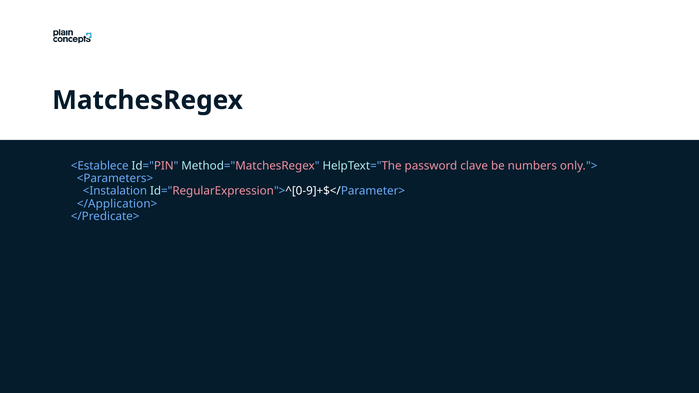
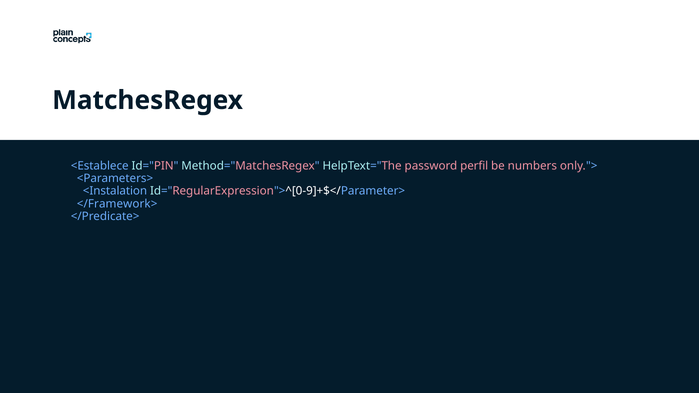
clave: clave -> perfil
</Application>: </Application> -> </Framework>
